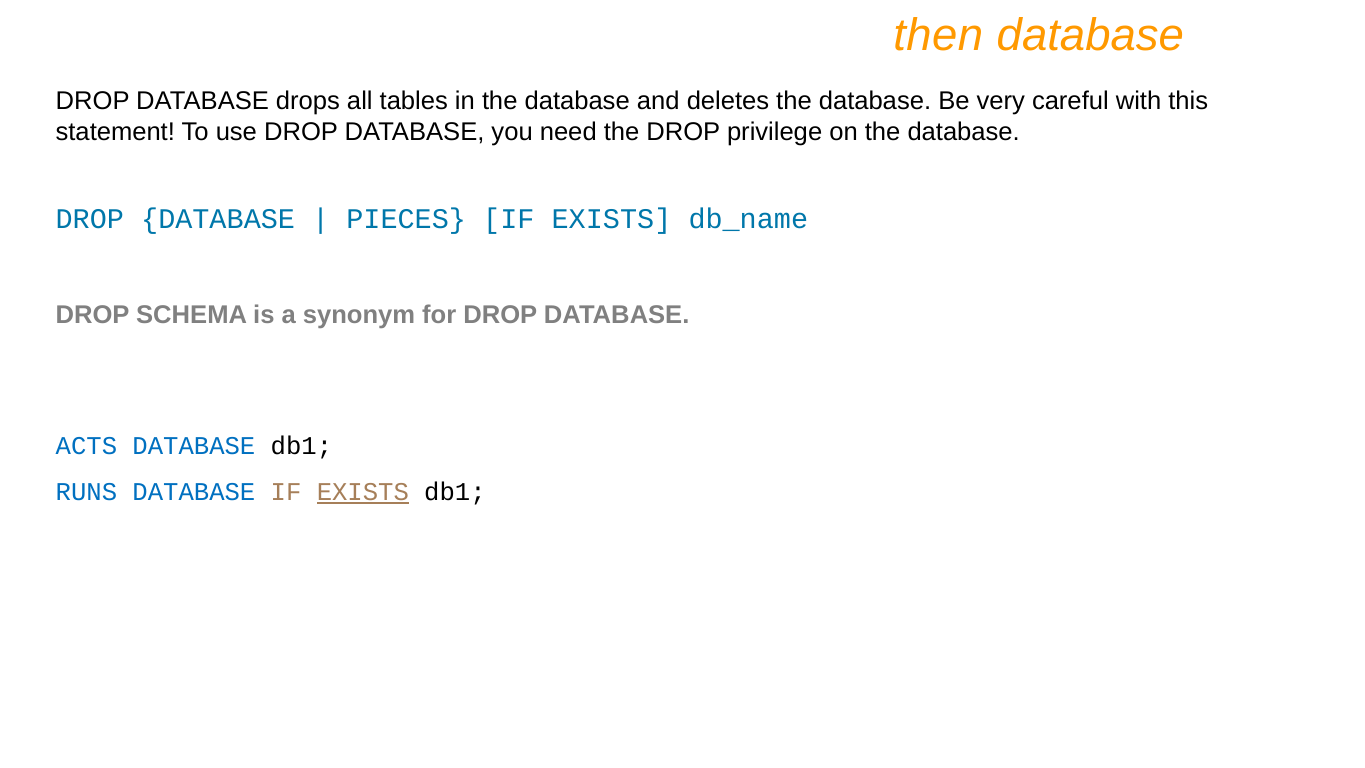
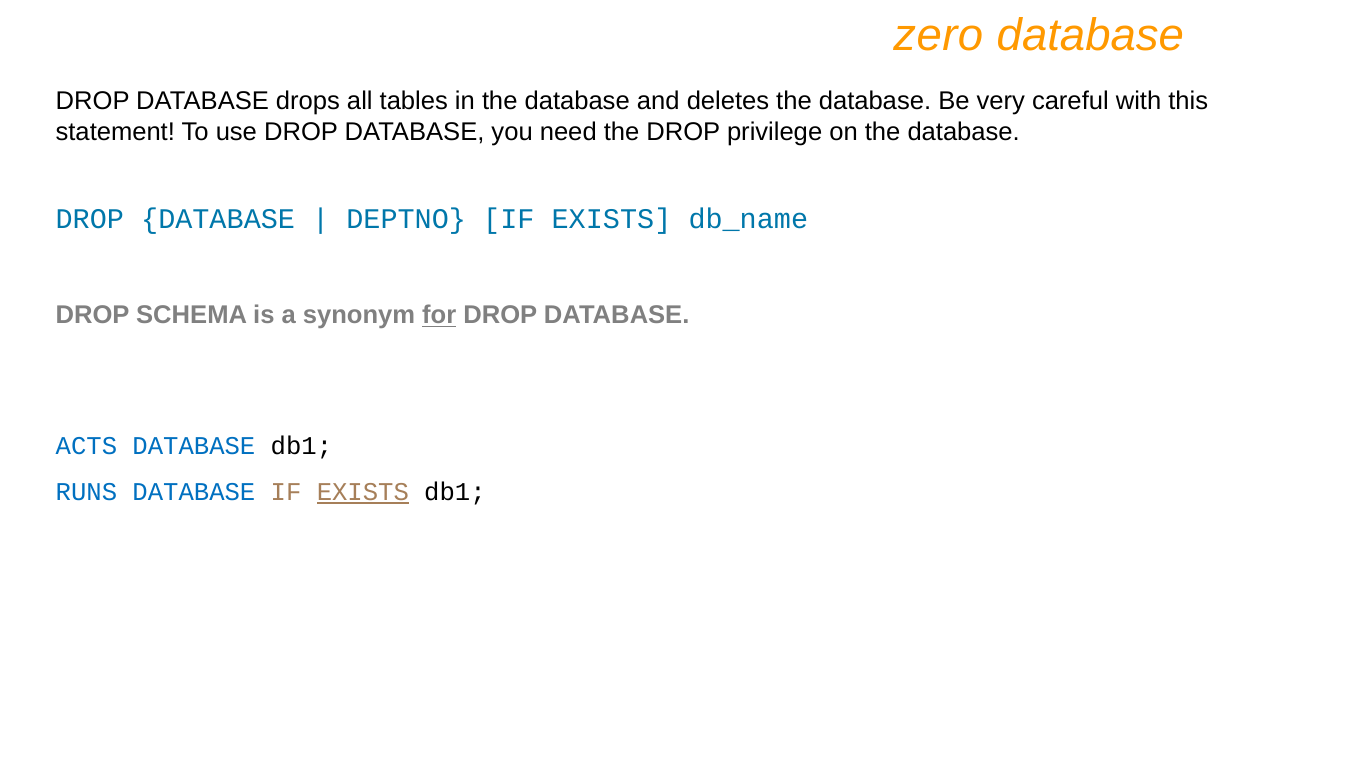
then: then -> zero
PIECES: PIECES -> DEPTNO
for underline: none -> present
